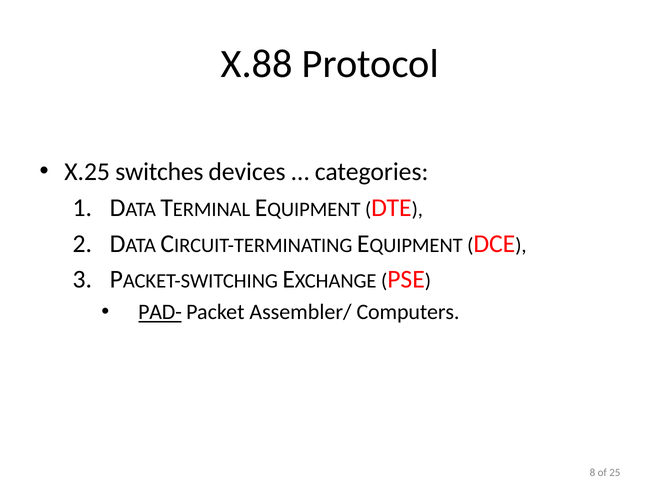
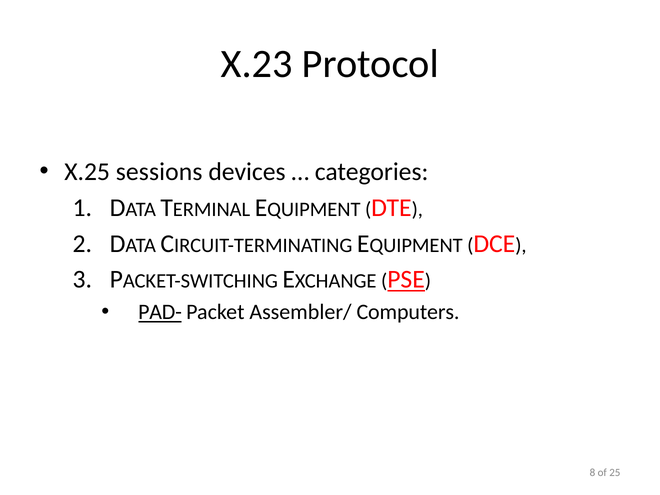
X.88: X.88 -> X.23
switches: switches -> sessions
PSE underline: none -> present
